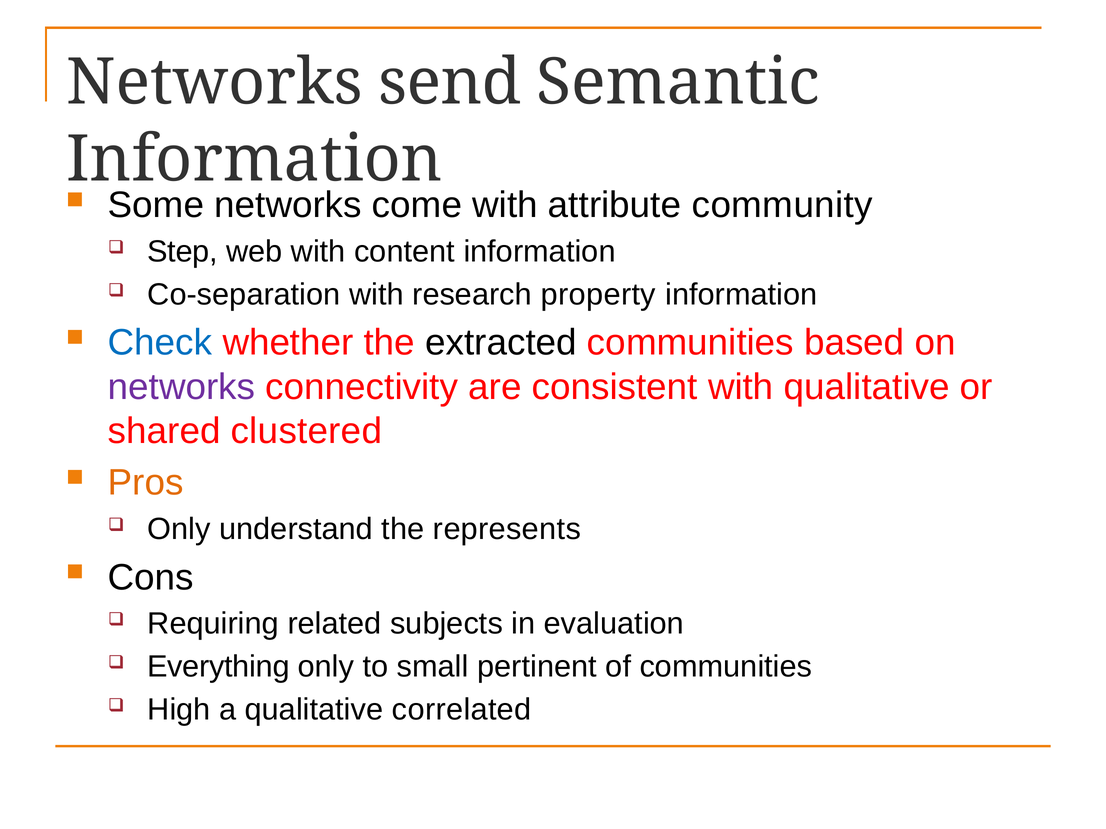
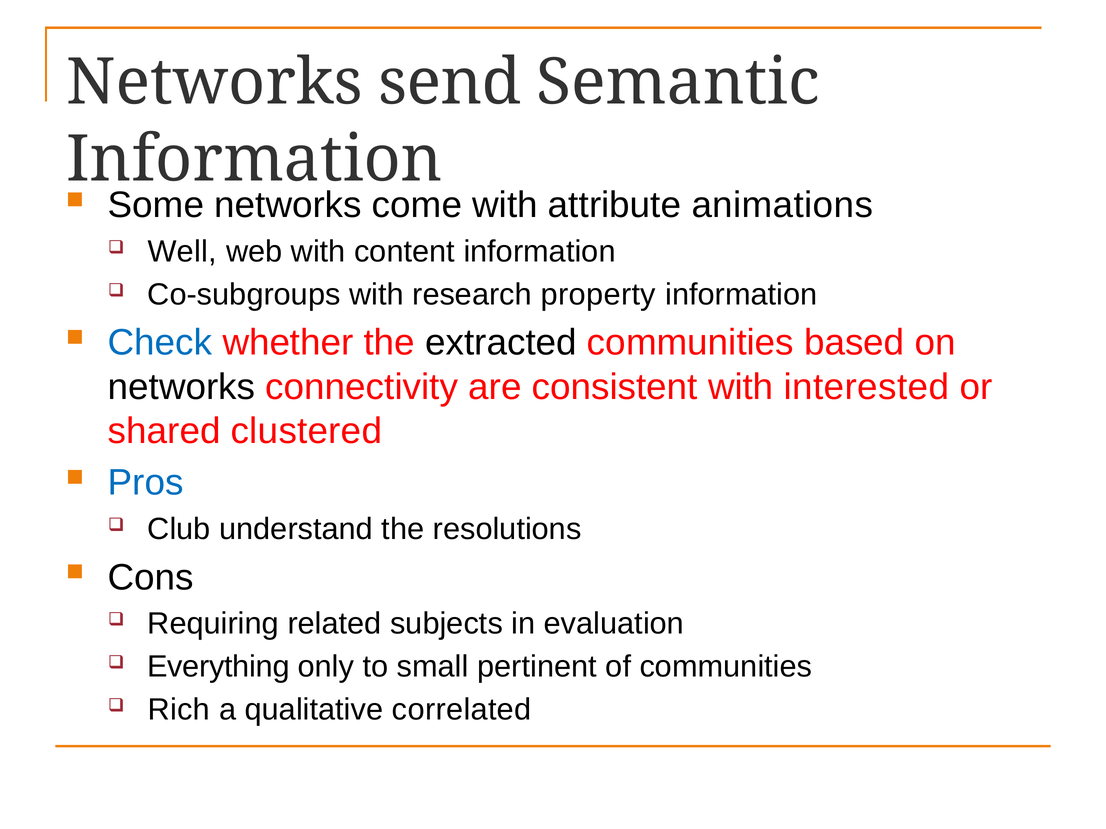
community: community -> animations
Step: Step -> Well
Co-separation: Co-separation -> Co-subgroups
networks at (182, 387) colour: purple -> black
with qualitative: qualitative -> interested
Pros colour: orange -> blue
Only at (179, 529): Only -> Club
represents: represents -> resolutions
High: High -> Rich
